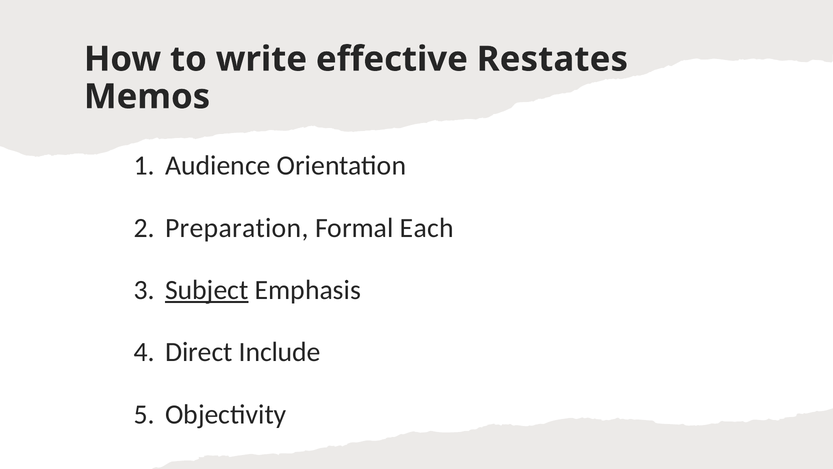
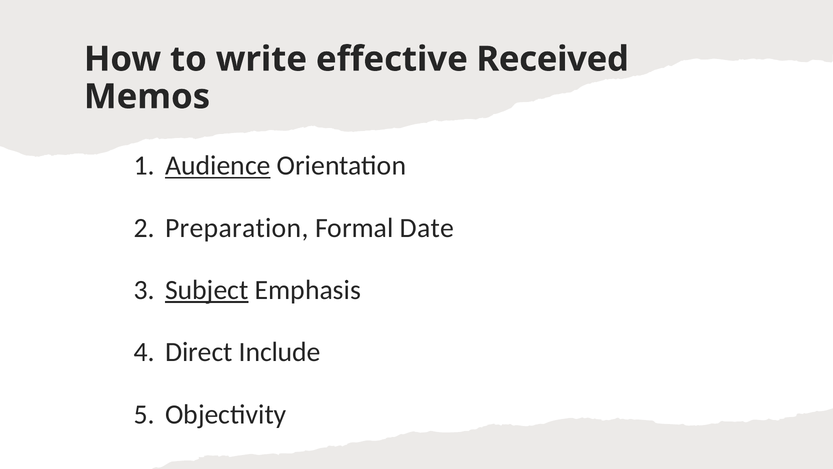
Restates: Restates -> Received
Audience underline: none -> present
Each: Each -> Date
